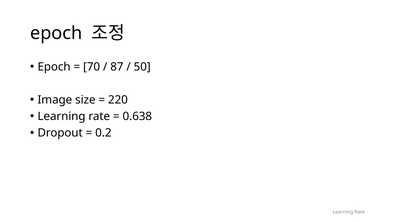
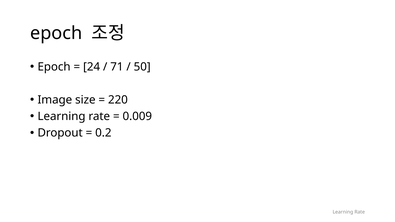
70: 70 -> 24
87: 87 -> 71
0.638: 0.638 -> 0.009
